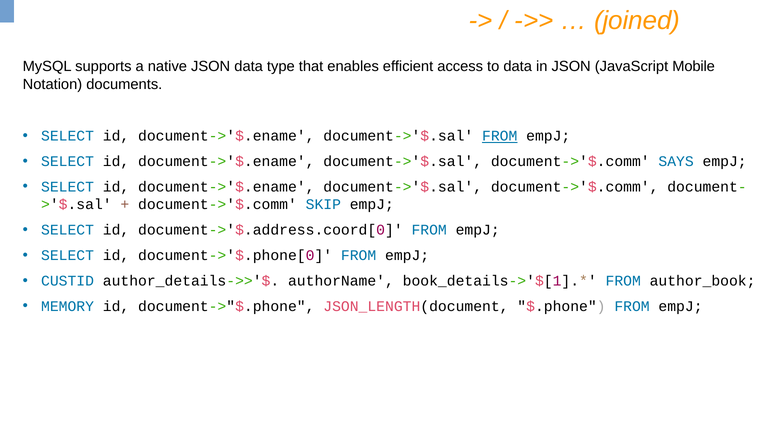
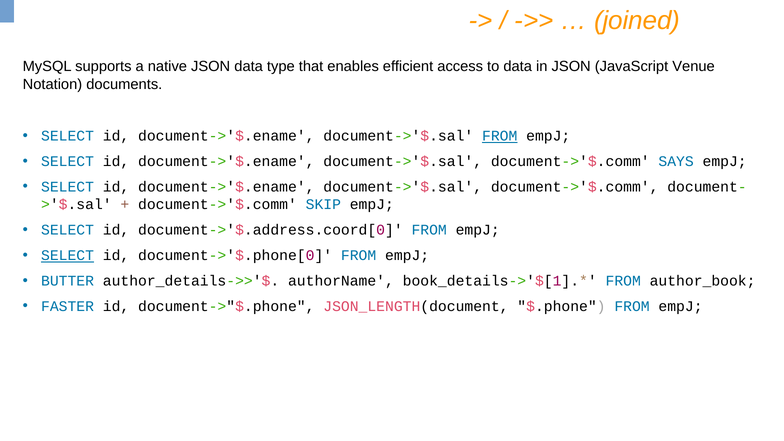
Mobile: Mobile -> Venue
SELECT at (68, 255) underline: none -> present
CUSTID: CUSTID -> BUTTER
MEMORY: MEMORY -> FASTER
